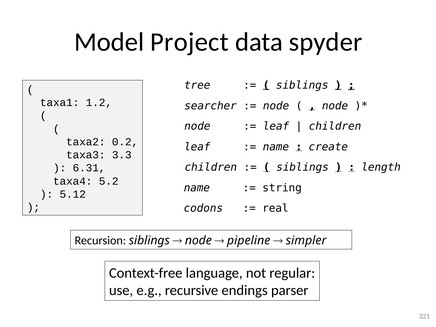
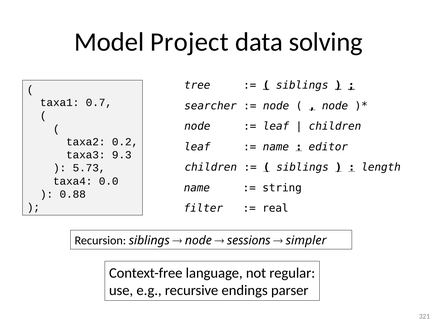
spyder: spyder -> solving
1.2: 1.2 -> 0.7
create: create -> editor
3.3: 3.3 -> 9.3
6.31: 6.31 -> 5.73
5.2: 5.2 -> 0.0
5.12: 5.12 -> 0.88
codons: codons -> filter
pipeline: pipeline -> sessions
